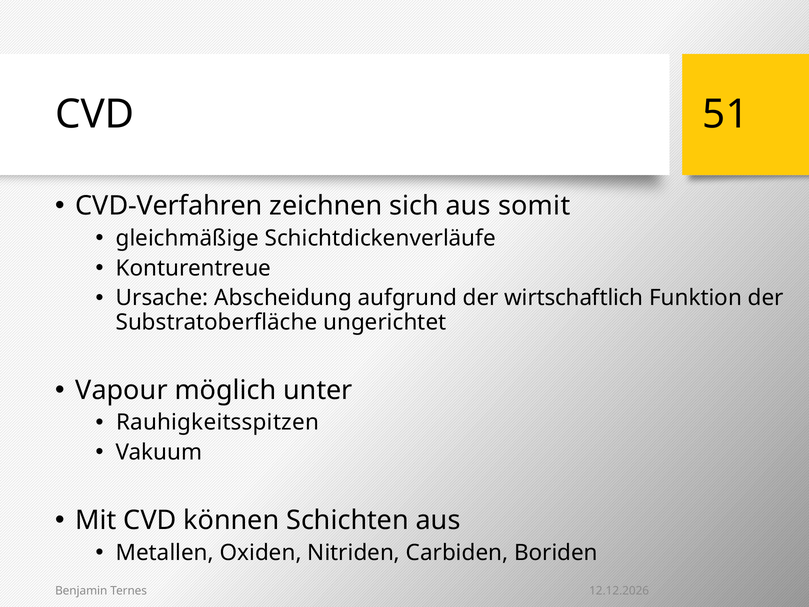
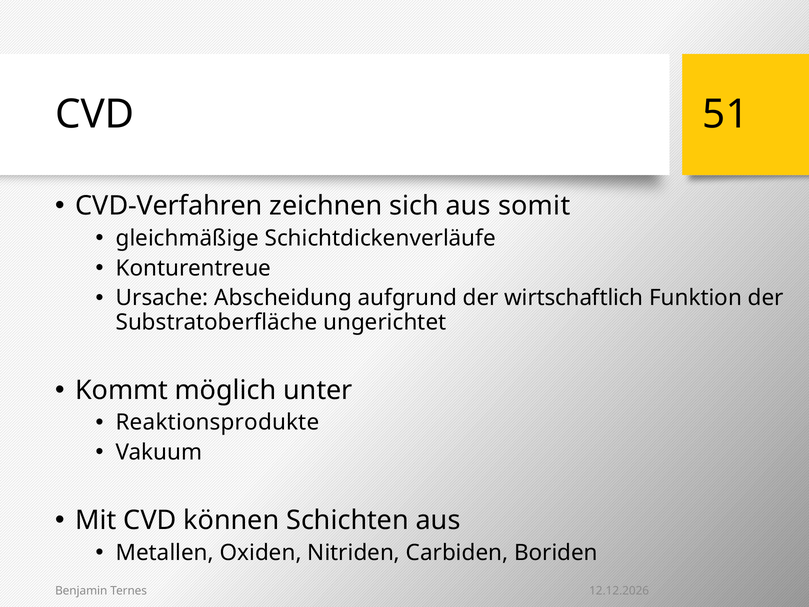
Vapour: Vapour -> Kommt
Rauhigkeitsspitzen: Rauhigkeitsspitzen -> Reaktionsprodukte
